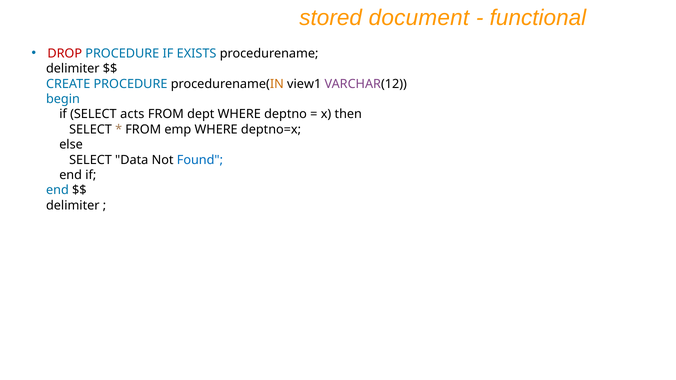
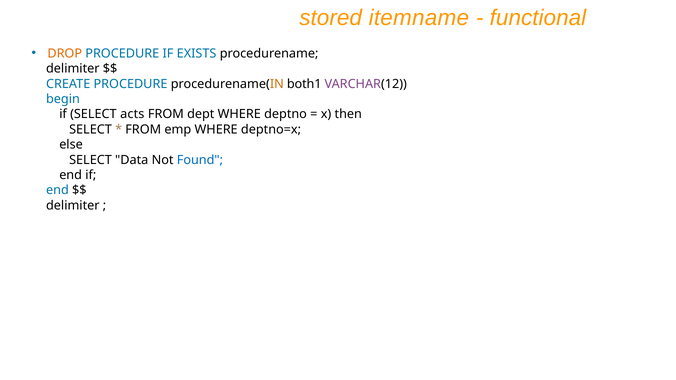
document: document -> itemname
DROP colour: red -> orange
view1: view1 -> both1
